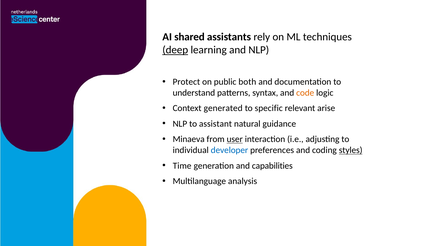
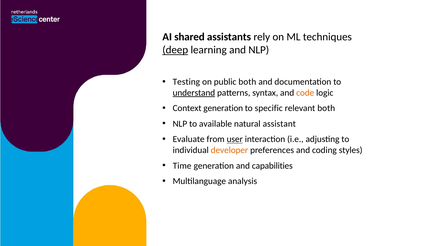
Protect: Protect -> Testing
understand underline: none -> present
Context generated: generated -> generation
relevant arise: arise -> both
assistant: assistant -> available
guidance: guidance -> assistant
Minaeva: Minaeva -> Evaluate
developer colour: blue -> orange
styles underline: present -> none
